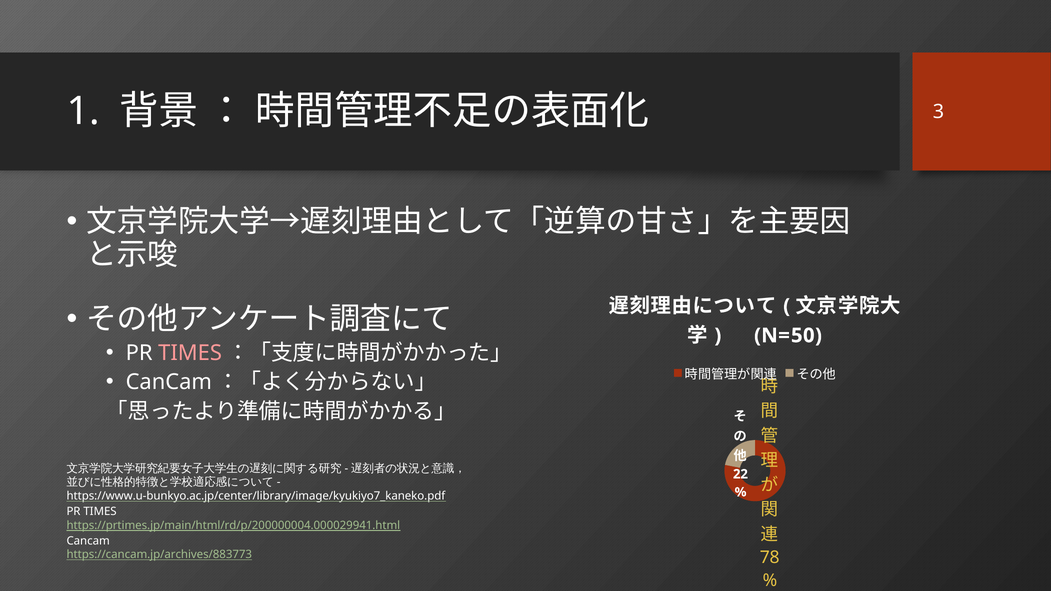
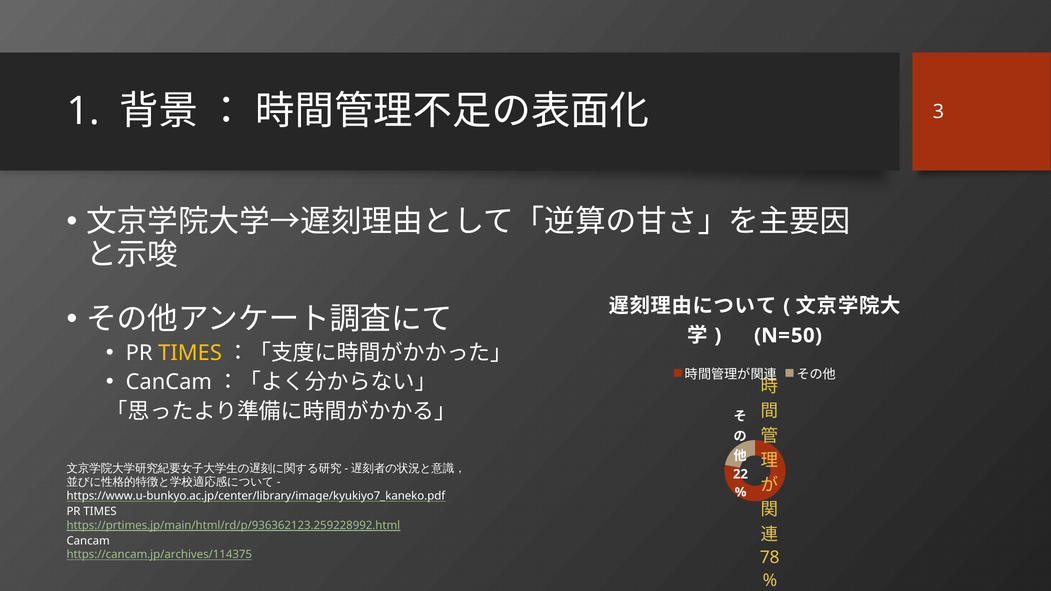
TIMES at (190, 353) colour: pink -> yellow
https://prtimes.jp/main/html/rd/p/200000004.000029941.html: https://prtimes.jp/main/html/rd/p/200000004.000029941.html -> https://prtimes.jp/main/html/rd/p/936362123.259228992.html
https://cancam.jp/archives/883773: https://cancam.jp/archives/883773 -> https://cancam.jp/archives/114375
